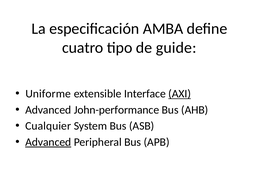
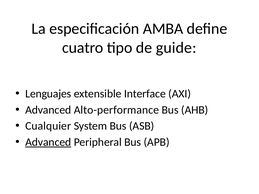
Uniforme: Uniforme -> Lenguajes
AXI underline: present -> none
John-performance: John-performance -> Alto-performance
